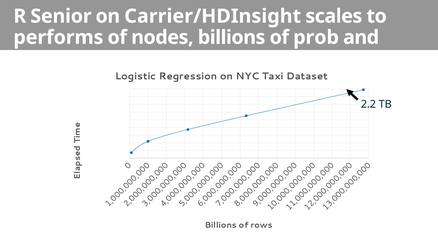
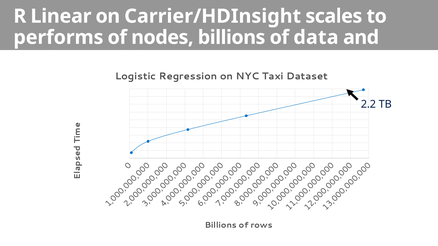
Senior: Senior -> Linear
billions of prob: prob -> data
